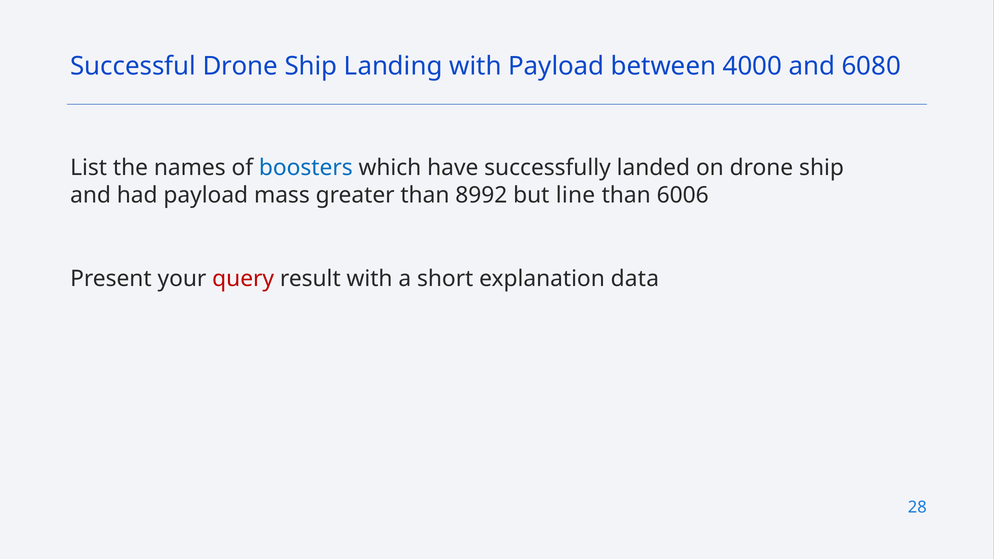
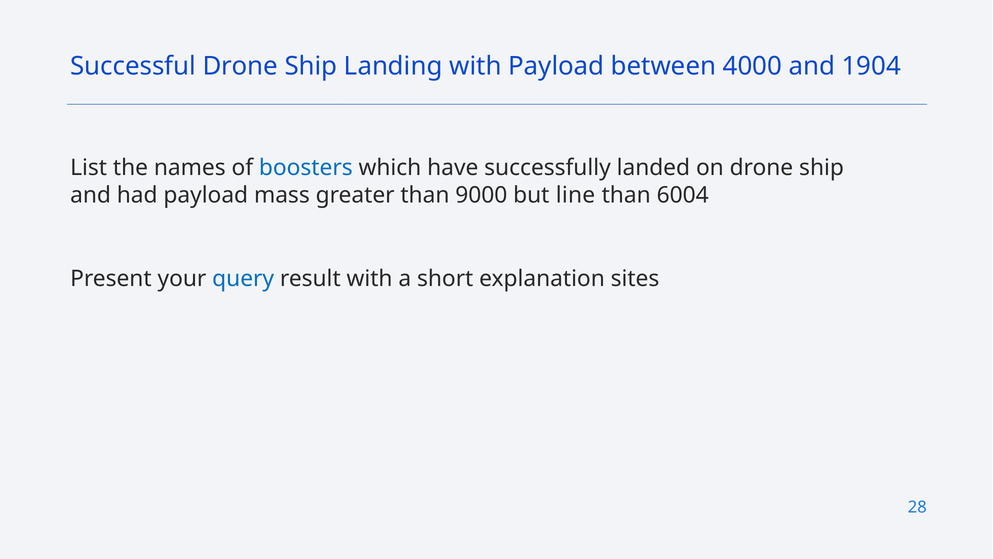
6080: 6080 -> 1904
8992: 8992 -> 9000
6006: 6006 -> 6004
query colour: red -> blue
data: data -> sites
